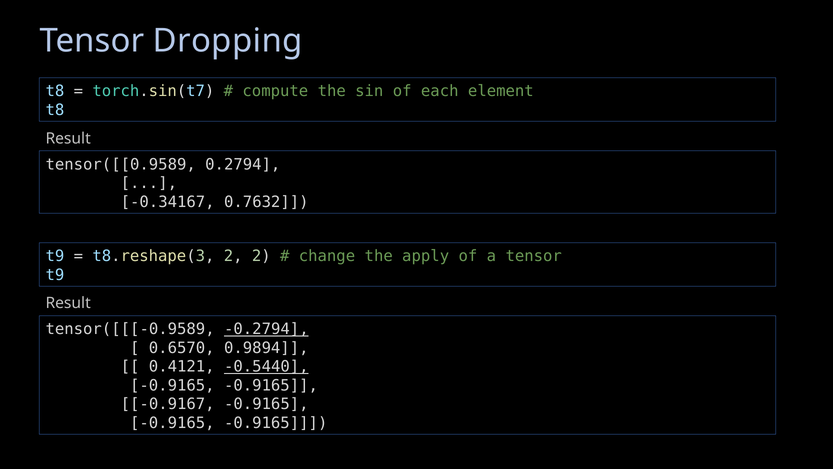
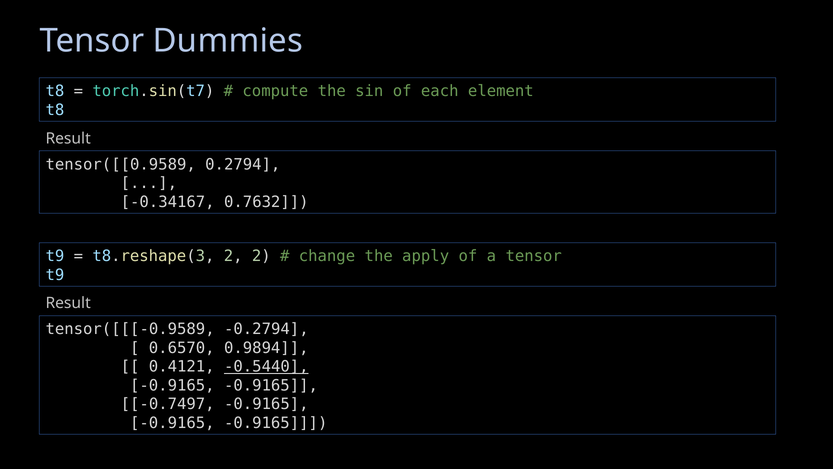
Dropping: Dropping -> Dummies
-0.2794 underline: present -> none
-0.9167: -0.9167 -> -0.7497
